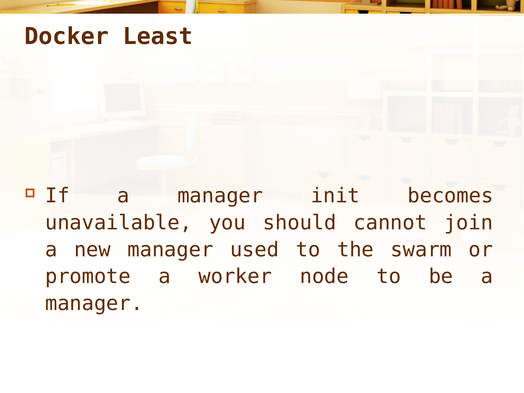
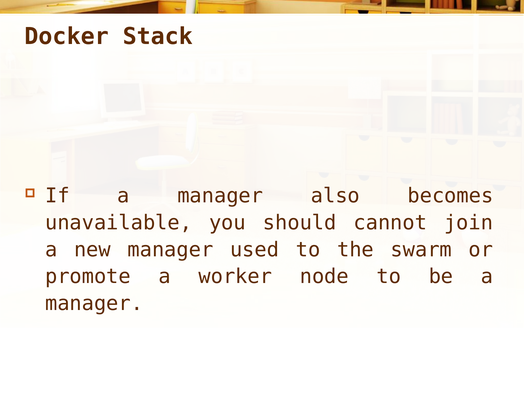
Least: Least -> Stack
init: init -> also
